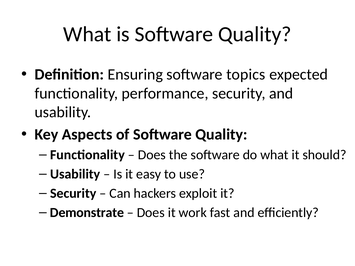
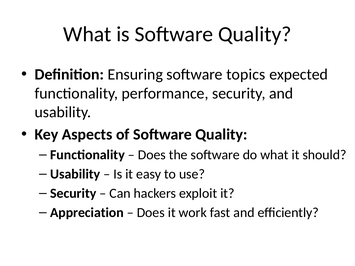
Demonstrate: Demonstrate -> Appreciation
